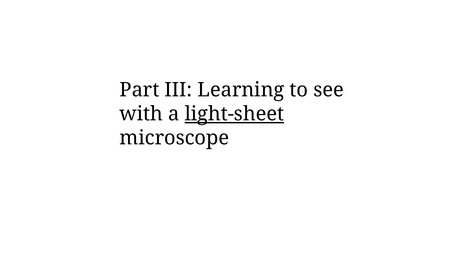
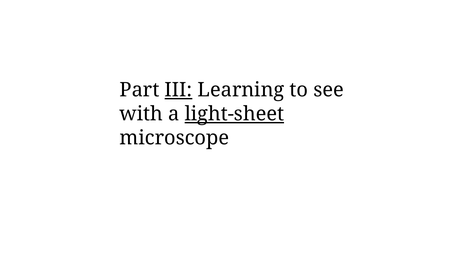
III underline: none -> present
